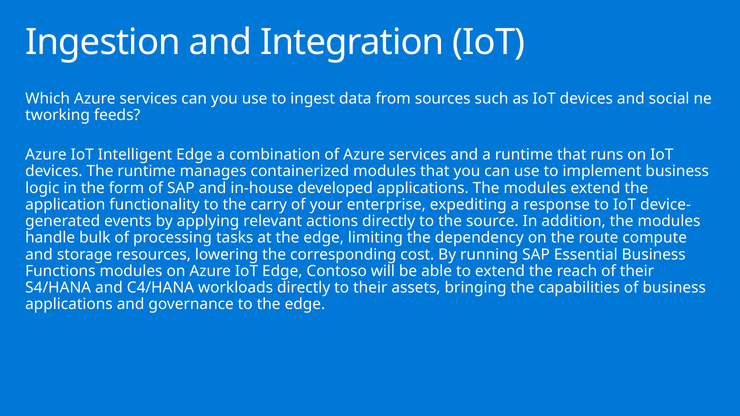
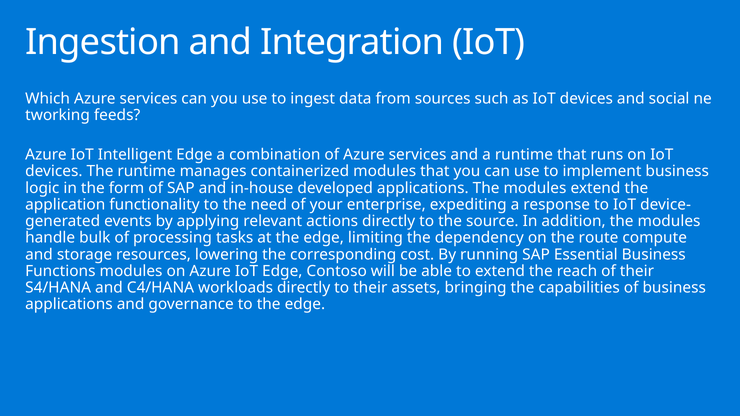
carry: carry -> need
